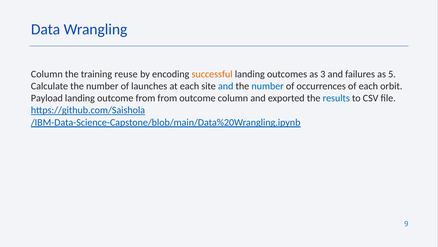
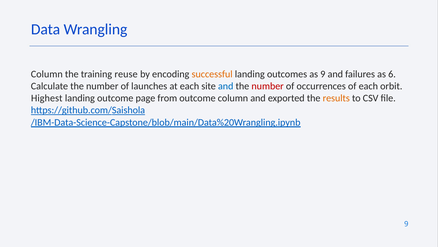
as 3: 3 -> 9
5: 5 -> 6
number at (268, 86) colour: blue -> red
Payload: Payload -> Highest
outcome from: from -> page
results colour: blue -> orange
